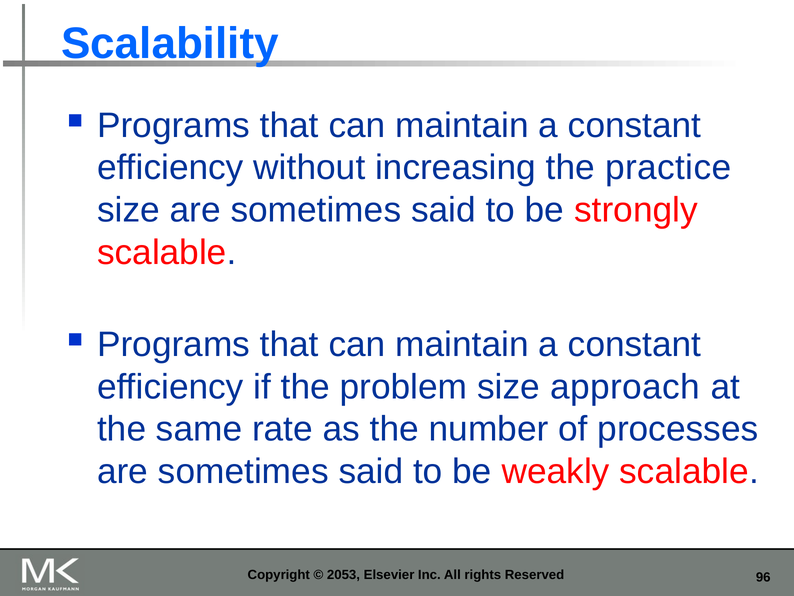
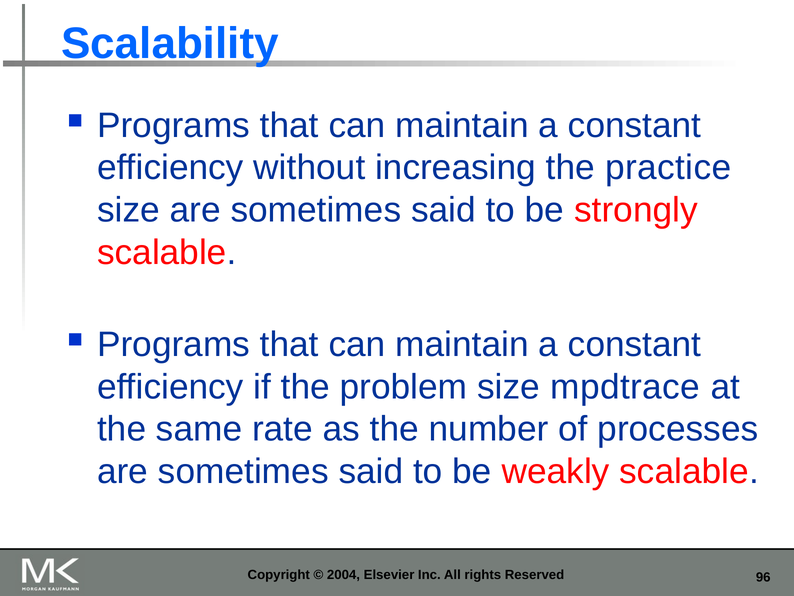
approach: approach -> mpdtrace
2053: 2053 -> 2004
